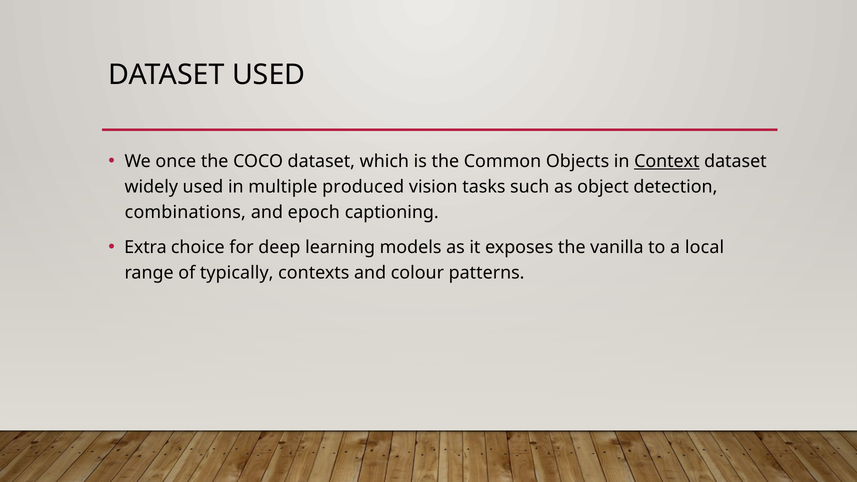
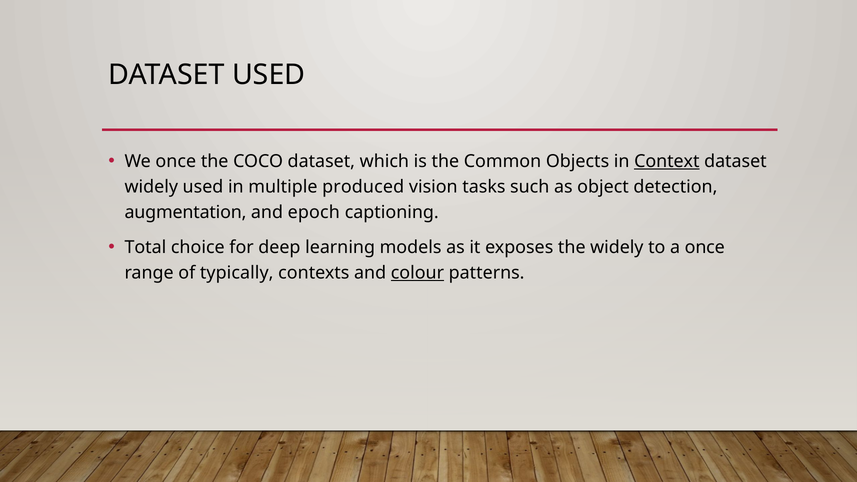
combinations: combinations -> augmentation
Extra: Extra -> Total
the vanilla: vanilla -> widely
a local: local -> once
colour underline: none -> present
